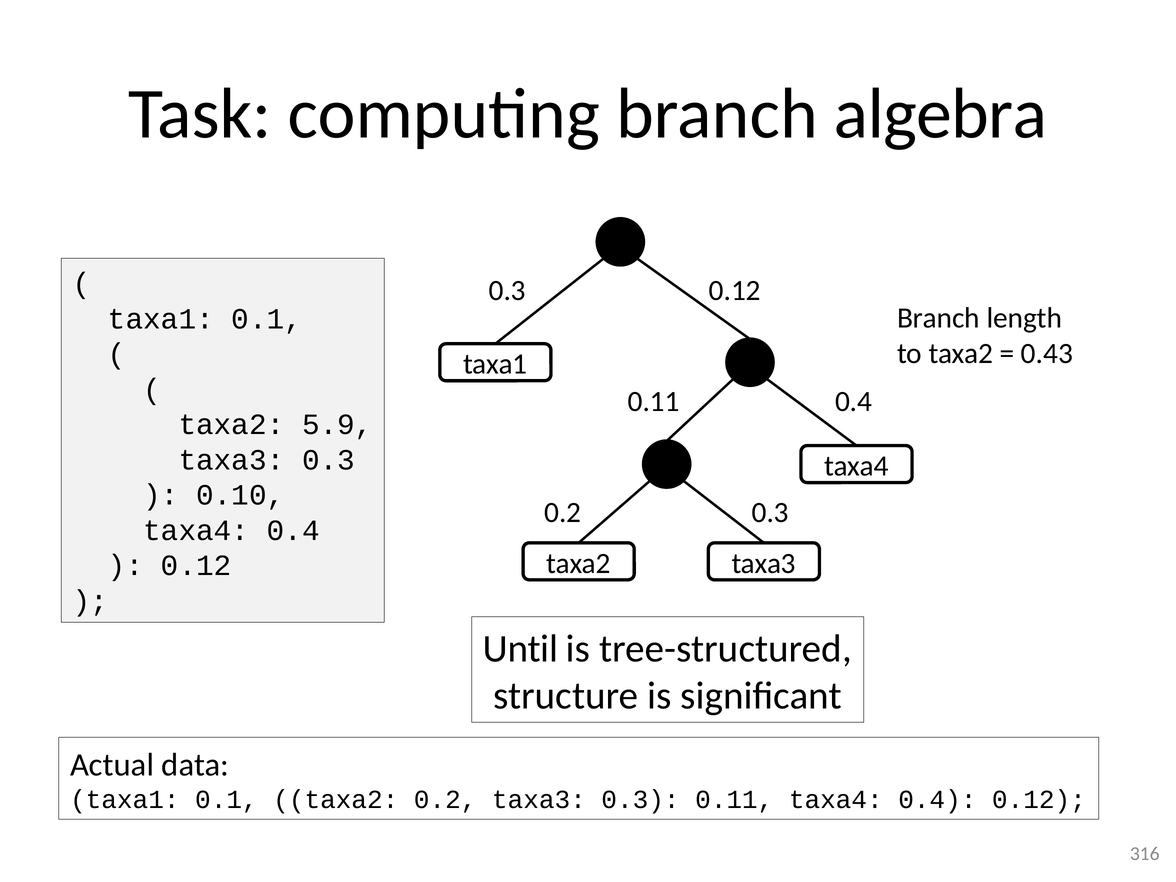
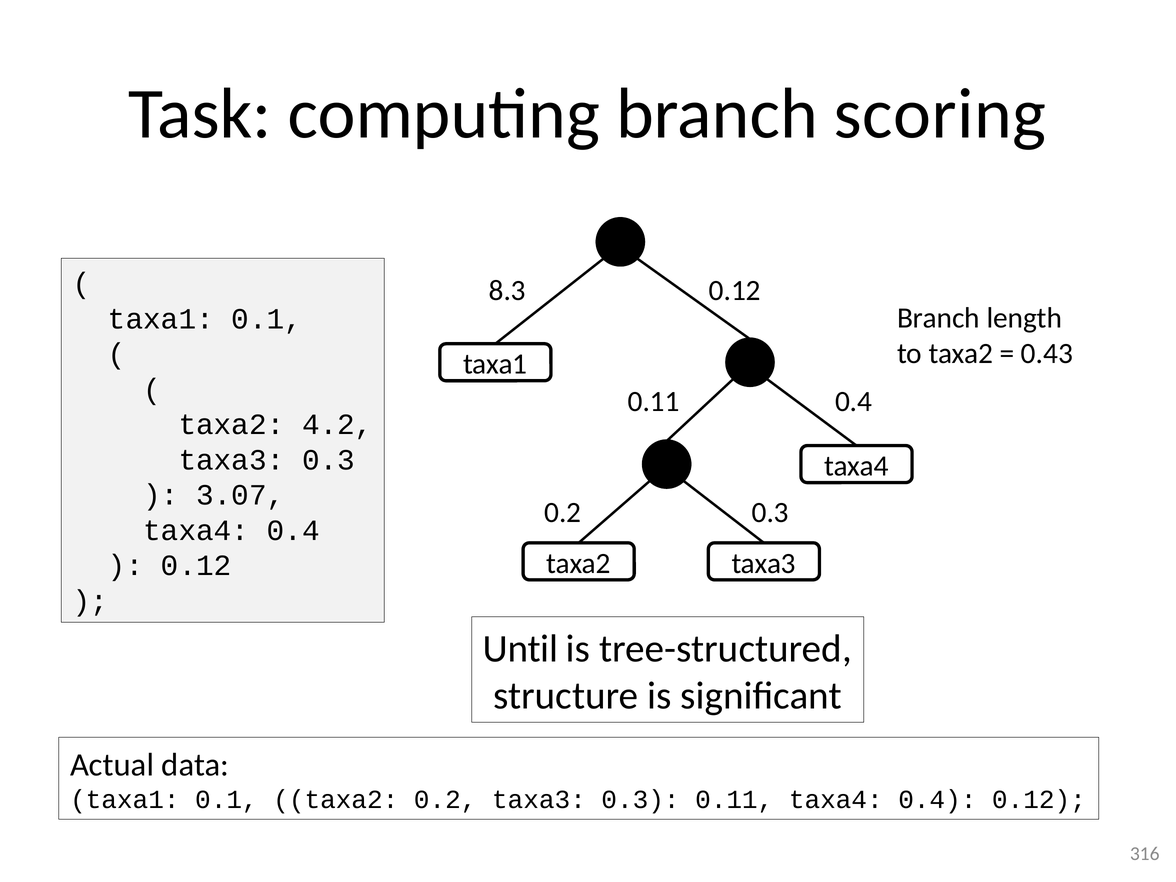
algebra: algebra -> scoring
0.3 at (507, 291): 0.3 -> 8.3
5.9: 5.9 -> 4.2
0.10: 0.10 -> 3.07
